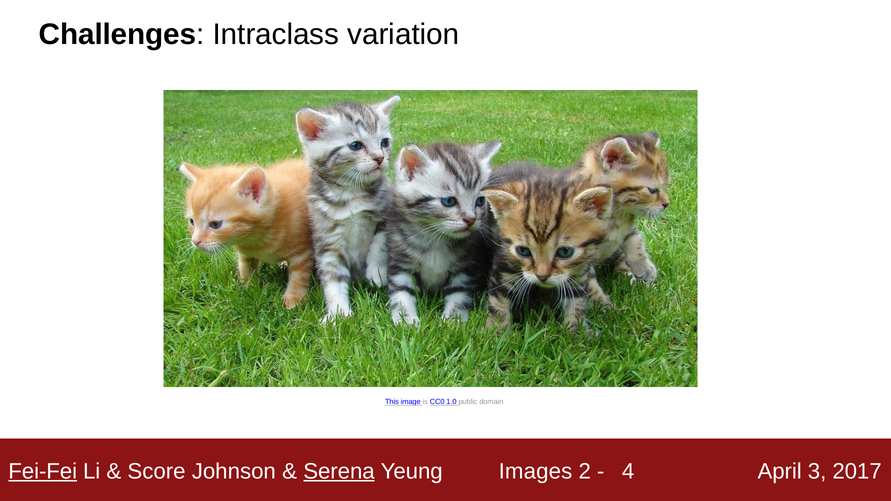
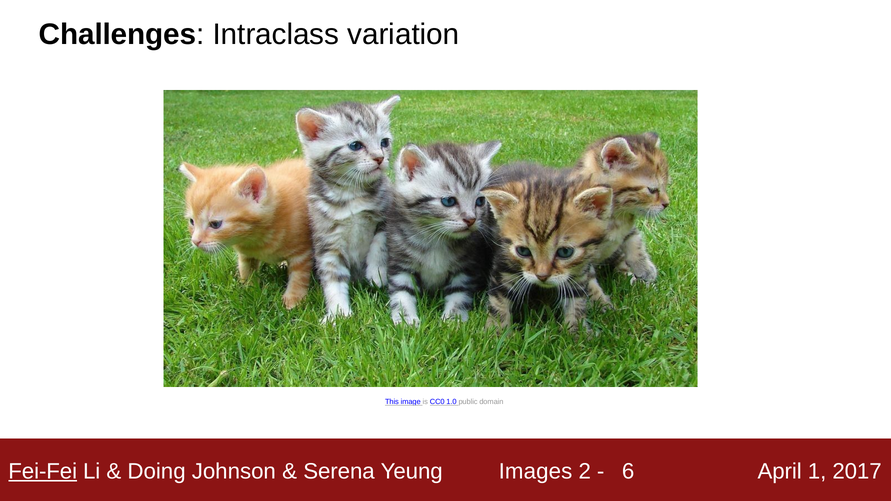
Score: Score -> Doing
Serena underline: present -> none
4: 4 -> 6
3: 3 -> 1
